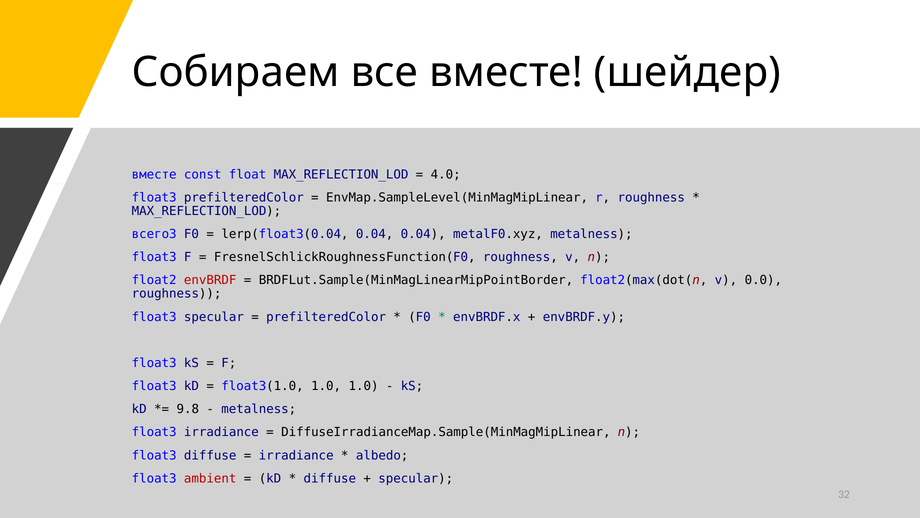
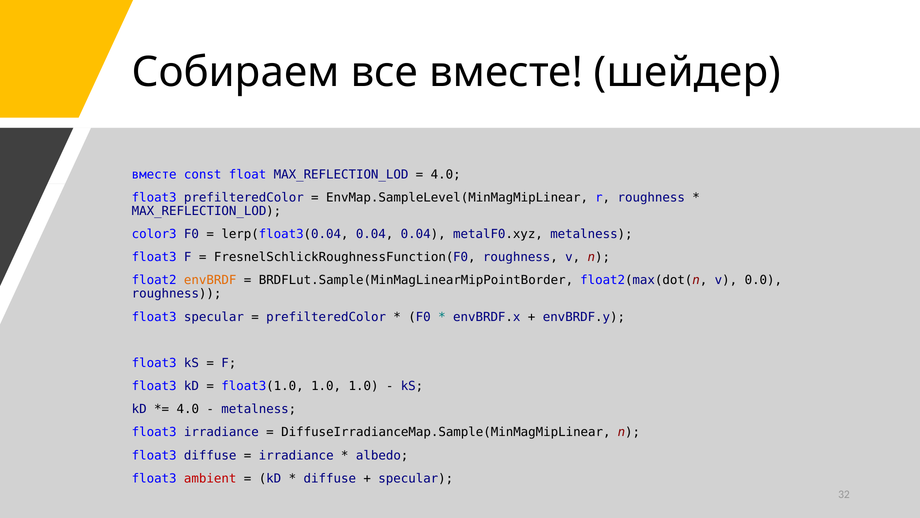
всего3: всего3 -> color3
envBRDF colour: red -> orange
9.8 at (188, 409): 9.8 -> 4.0
